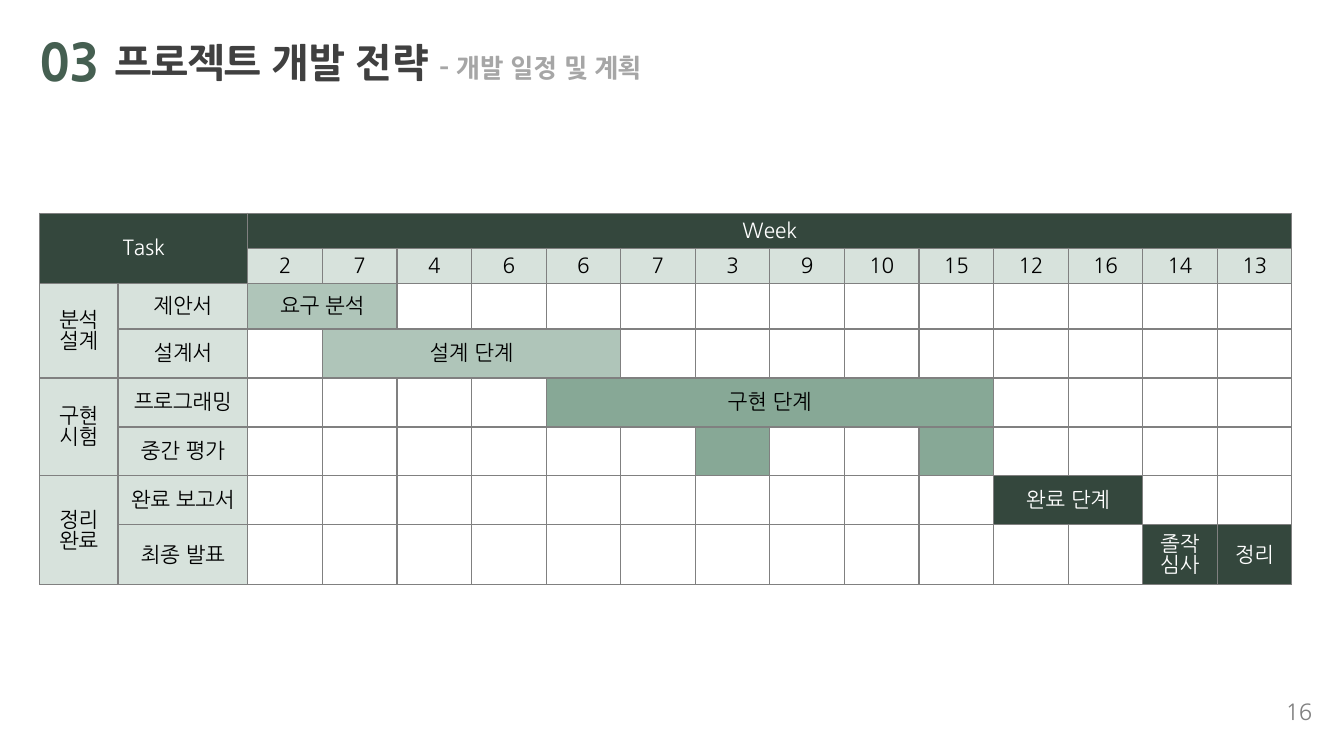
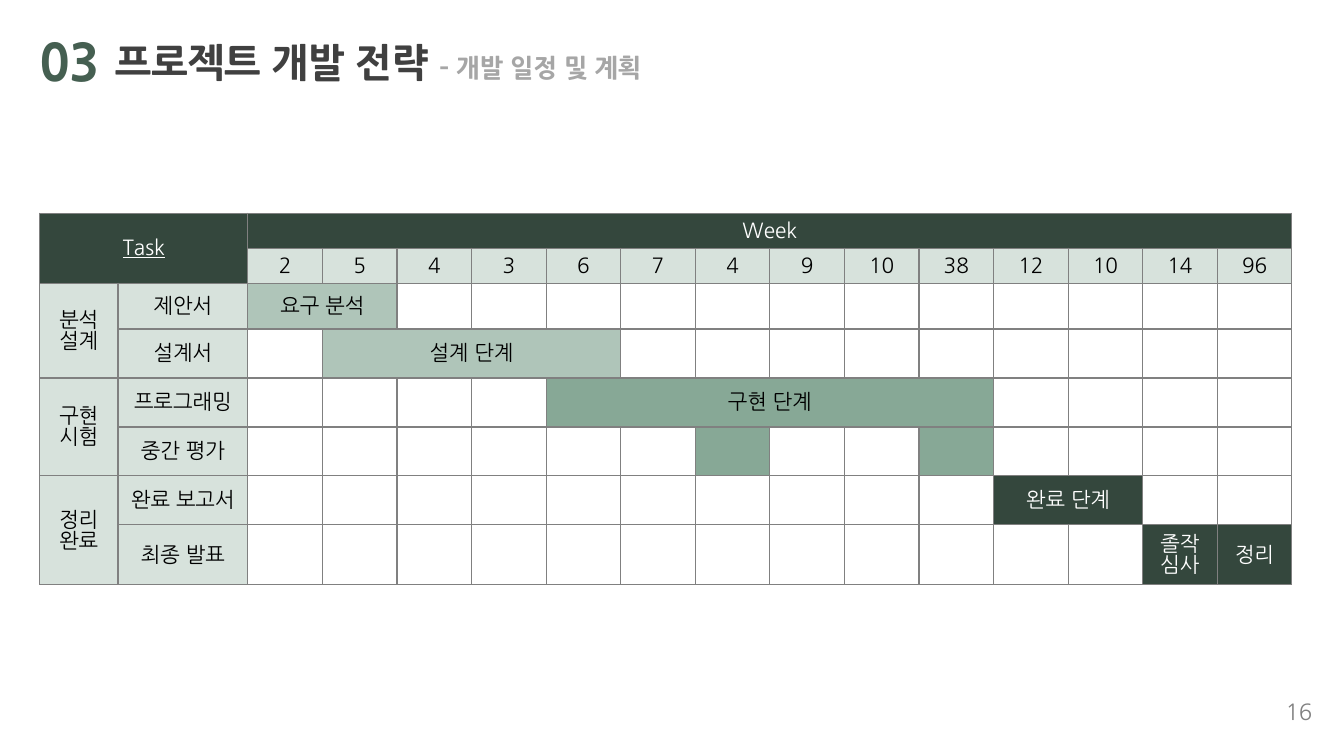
Task underline: none -> present
2 7: 7 -> 5
4 6: 6 -> 3
7 3: 3 -> 4
15: 15 -> 38
12 16: 16 -> 10
13: 13 -> 96
